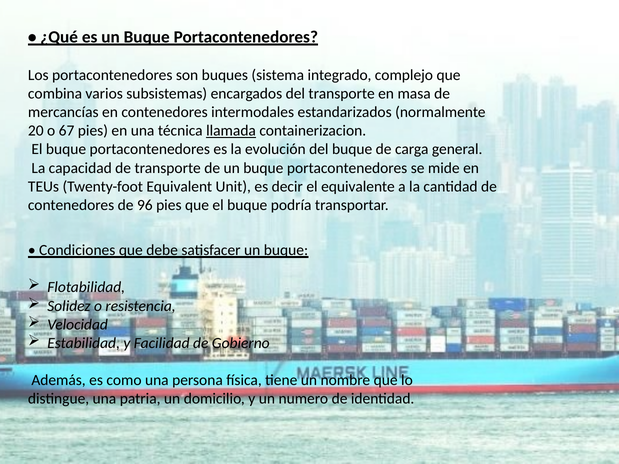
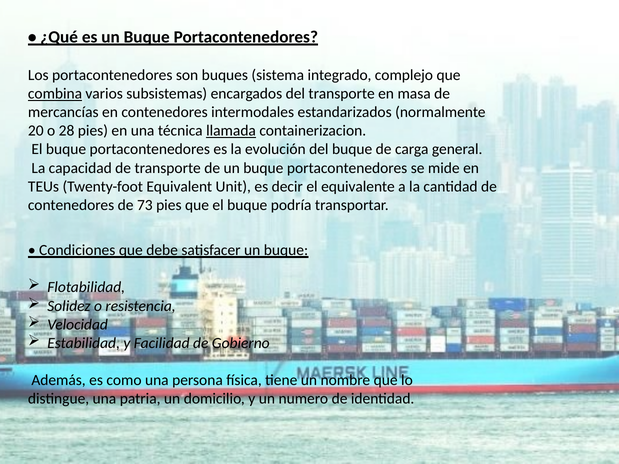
combina underline: none -> present
67: 67 -> 28
96: 96 -> 73
